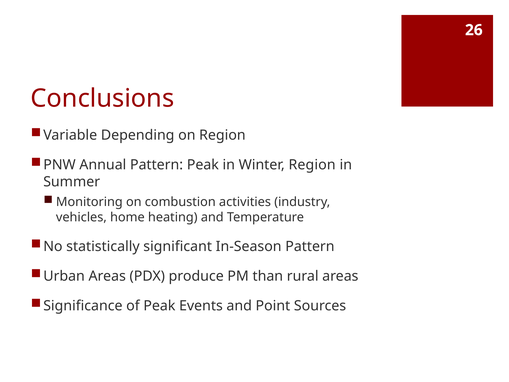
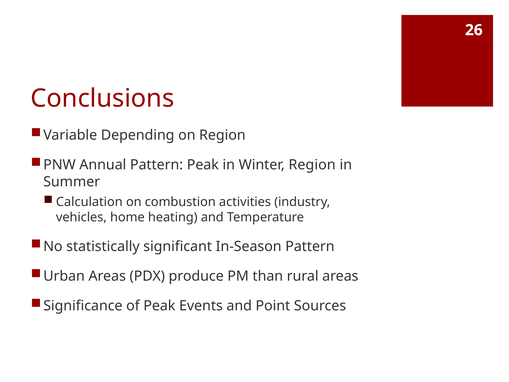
Monitoring: Monitoring -> Calculation
